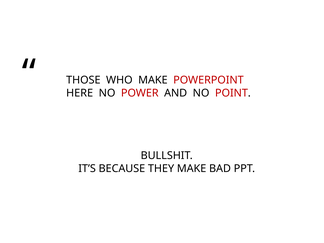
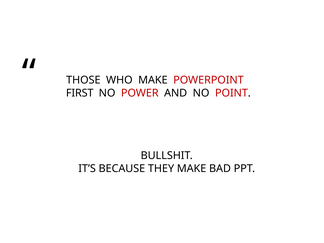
HERE: HERE -> FIRST
